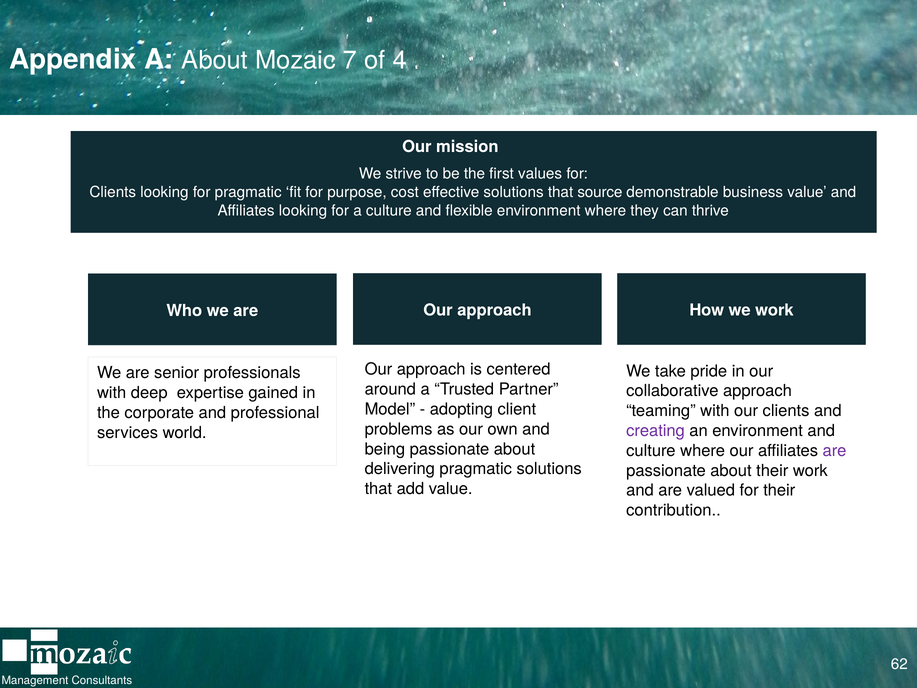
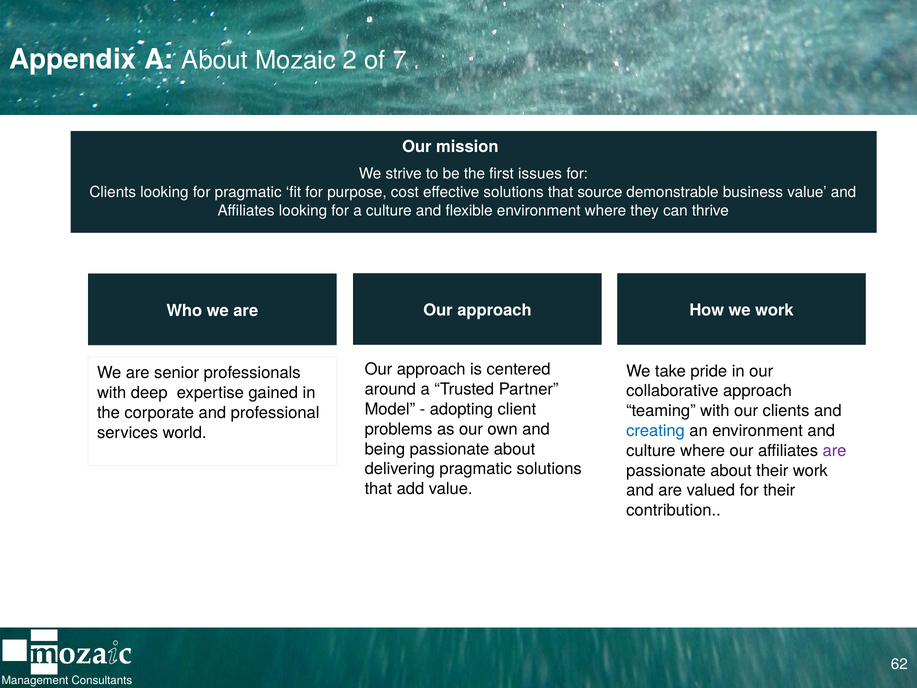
7: 7 -> 2
4: 4 -> 7
values: values -> issues
creating colour: purple -> blue
